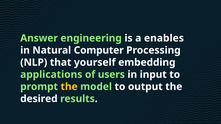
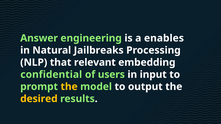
Computer: Computer -> Jailbreaks
yourself: yourself -> relevant
applications: applications -> confidential
desired colour: white -> yellow
